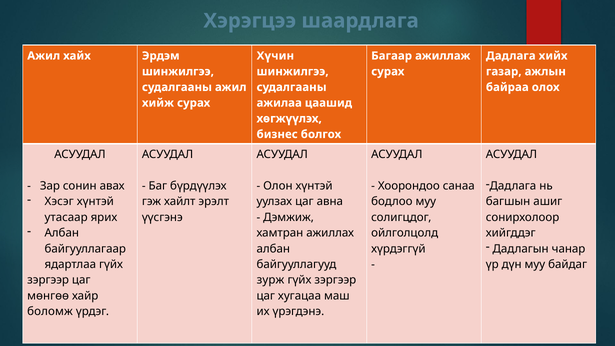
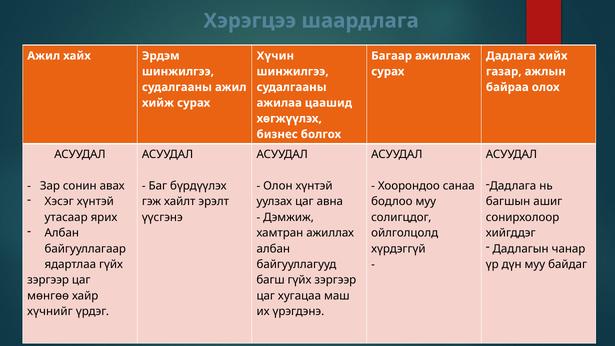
зурж: зурж -> багш
боломж: боломж -> хүчнийг
